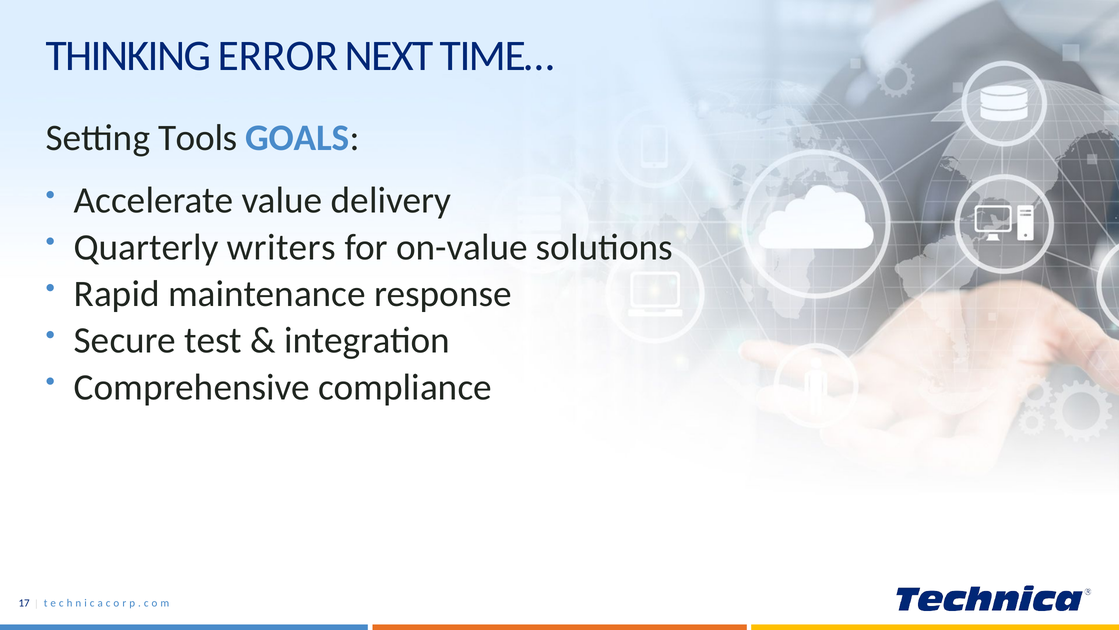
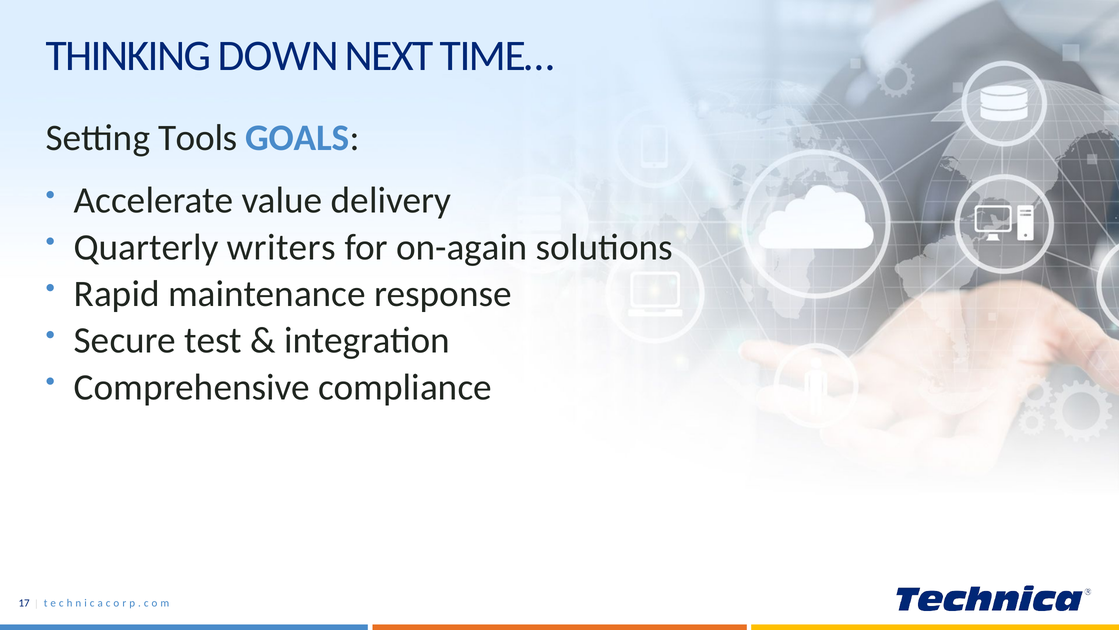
ERROR: ERROR -> DOWN
on-value: on-value -> on-again
